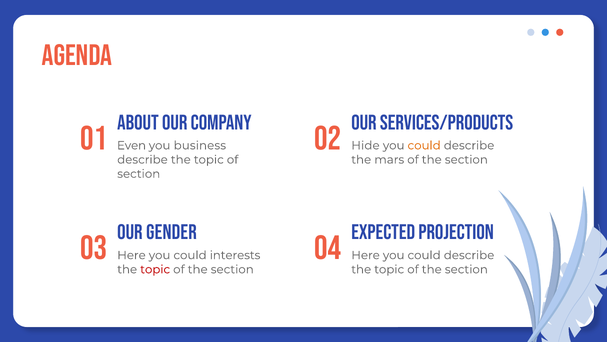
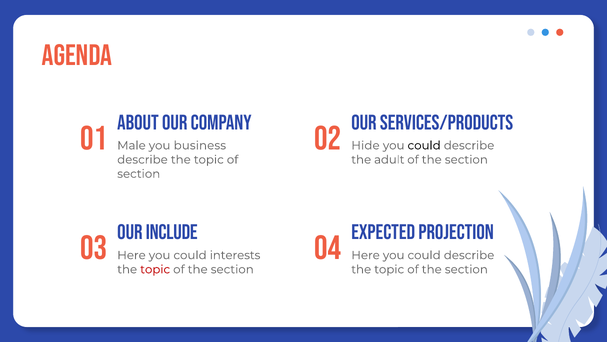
could at (424, 145) colour: orange -> black
Even: Even -> Male
mars: mars -> adult
Gender: Gender -> Include
